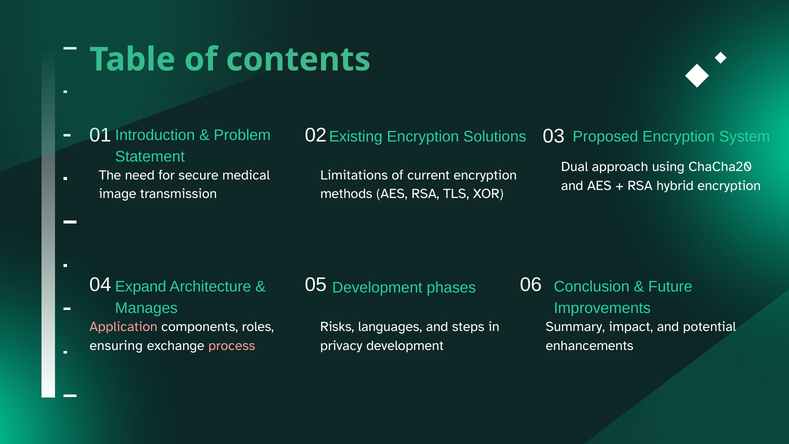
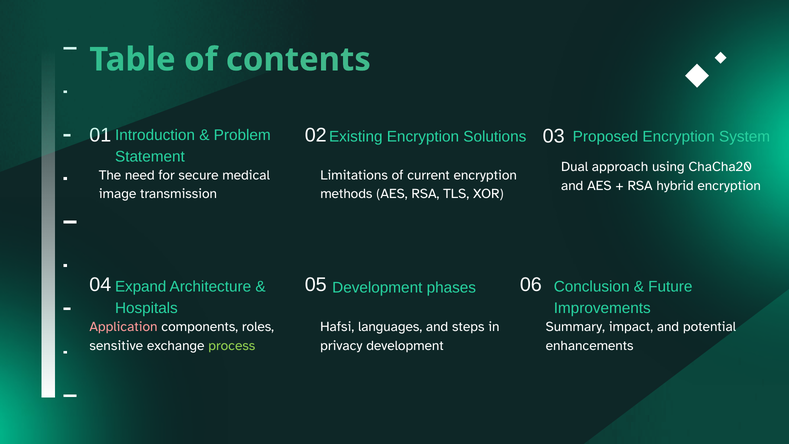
Manages: Manages -> Hospitals
Risks: Risks -> Hafsi
ensuring: ensuring -> sensitive
process colour: pink -> light green
